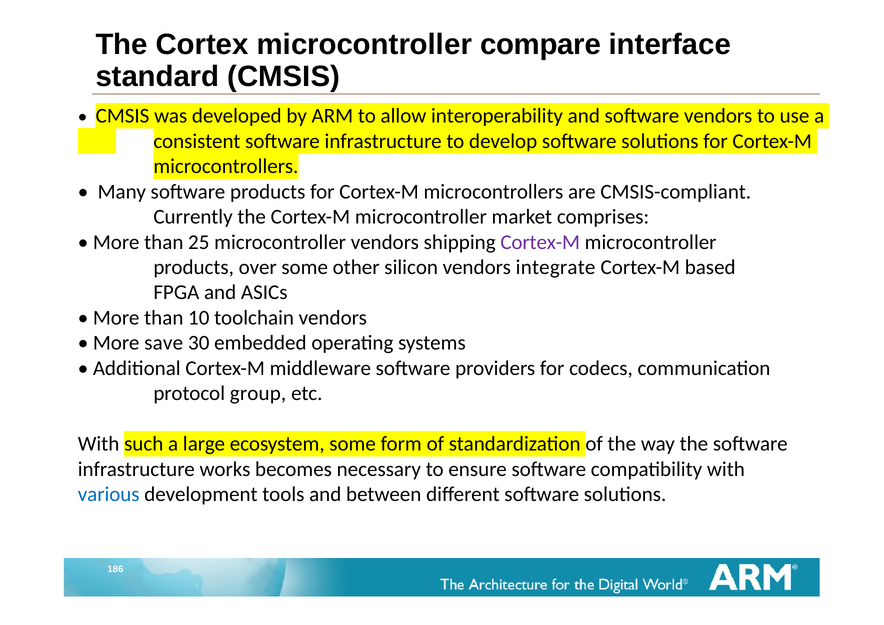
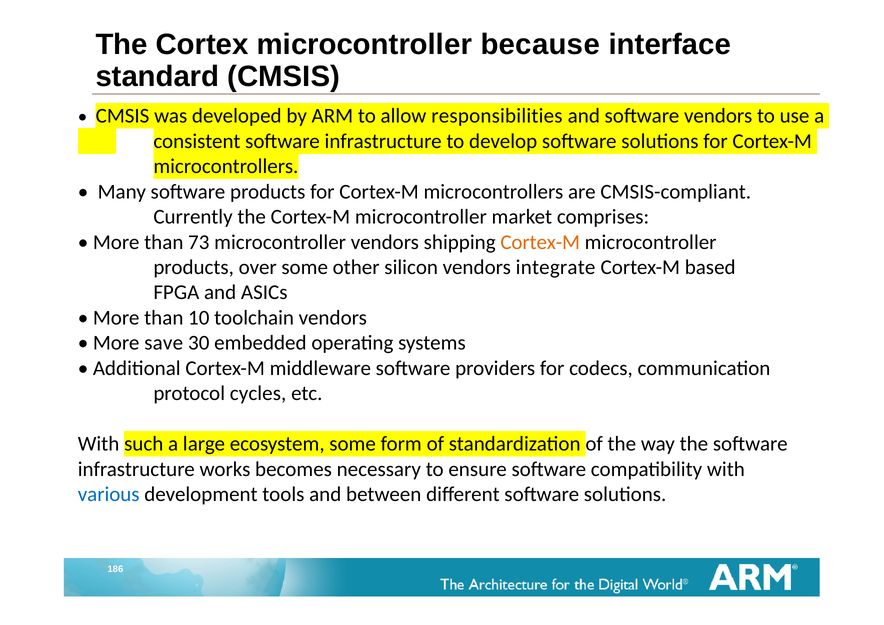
compare: compare -> because
interoperability: interoperability -> responsibilities
25: 25 -> 73
Cortex-M at (540, 242) colour: purple -> orange
group: group -> cycles
